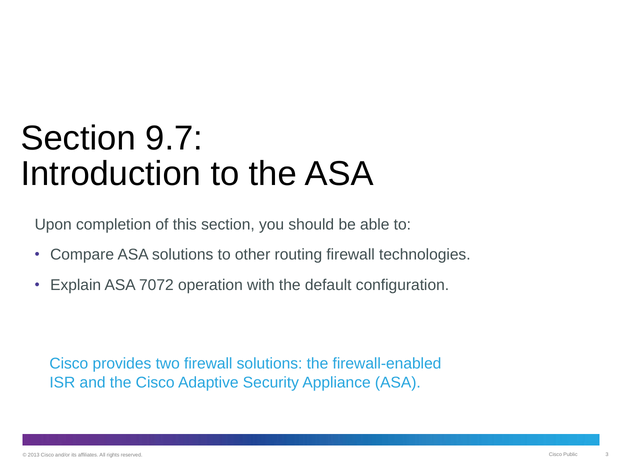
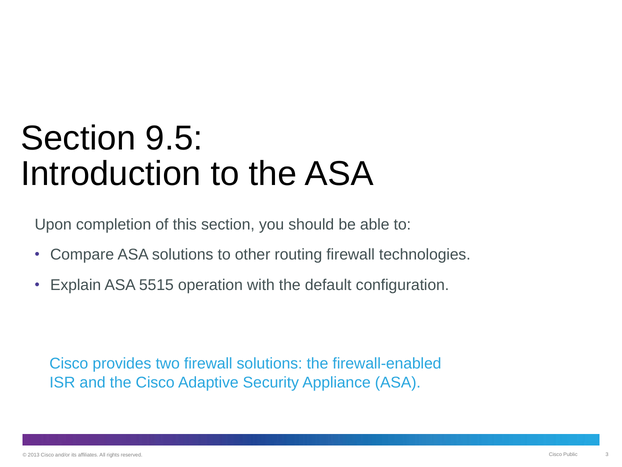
9.7: 9.7 -> 9.5
7072: 7072 -> 5515
